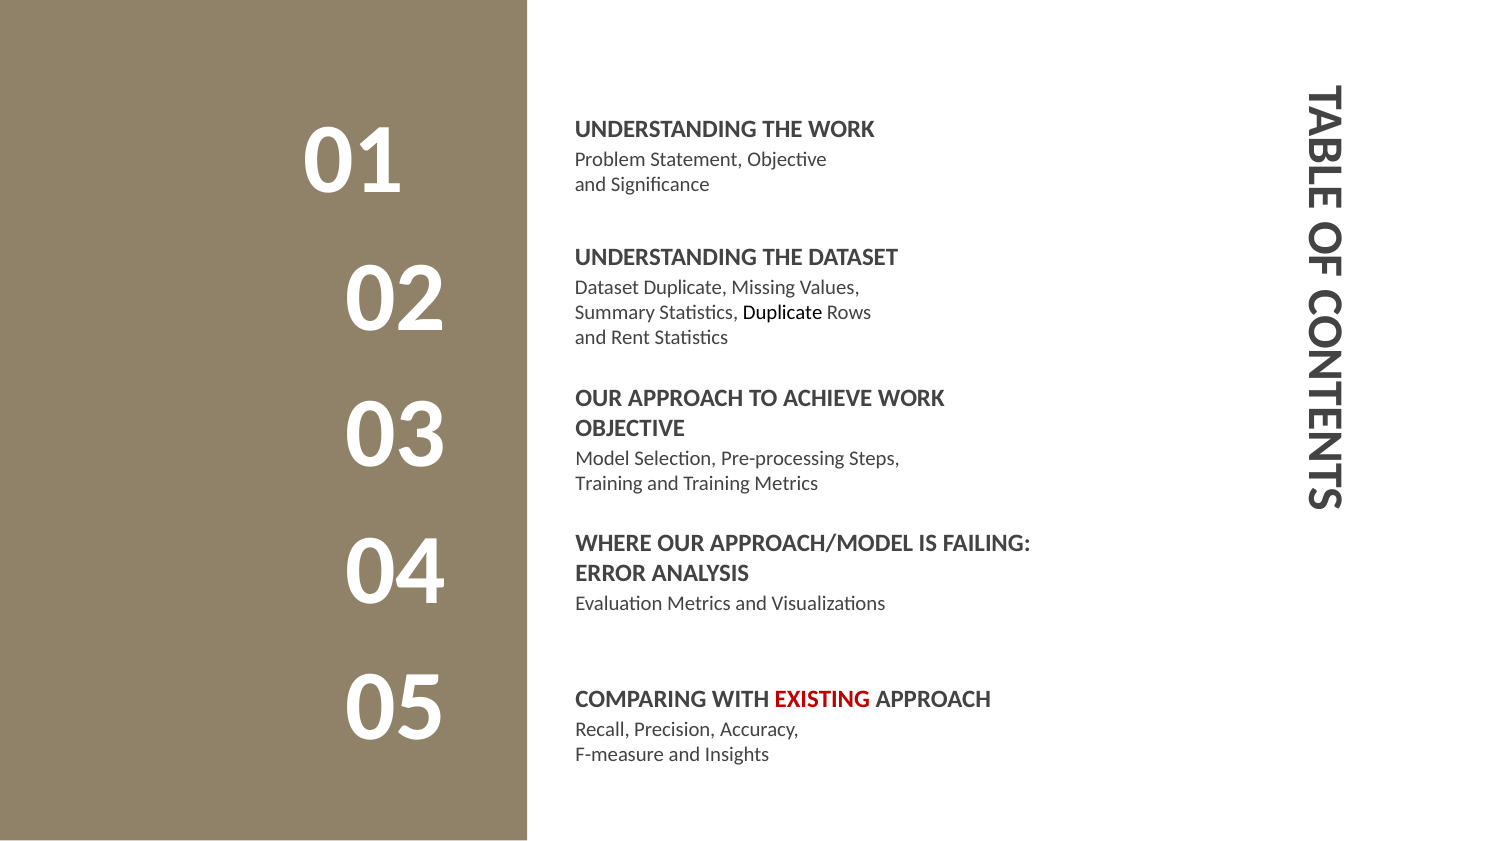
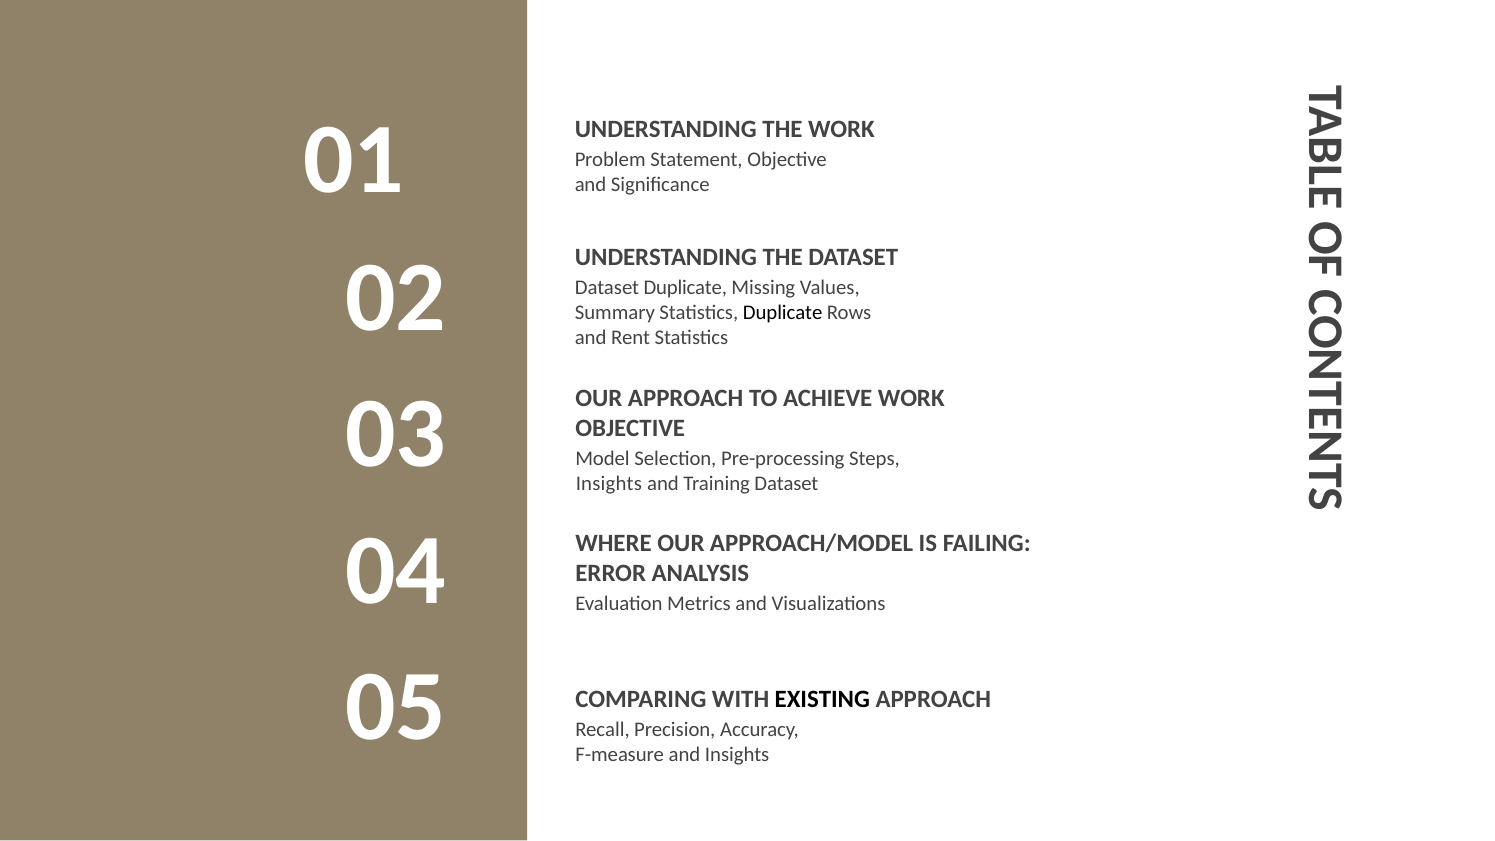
Training at (609, 483): Training -> Insights
Training Metrics: Metrics -> Dataset
EXISTING colour: red -> black
